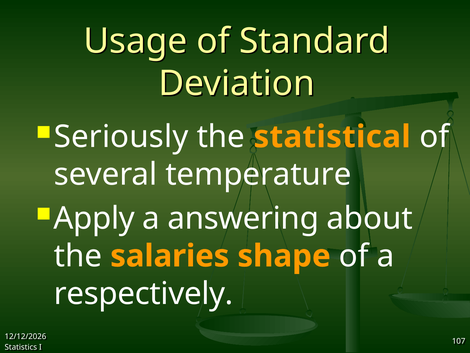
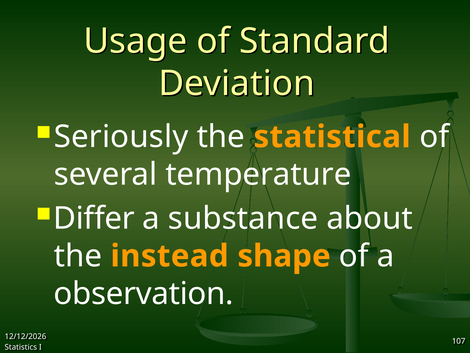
Apply: Apply -> Differ
answering: answering -> substance
salaries: salaries -> instead
respectively: respectively -> observation
